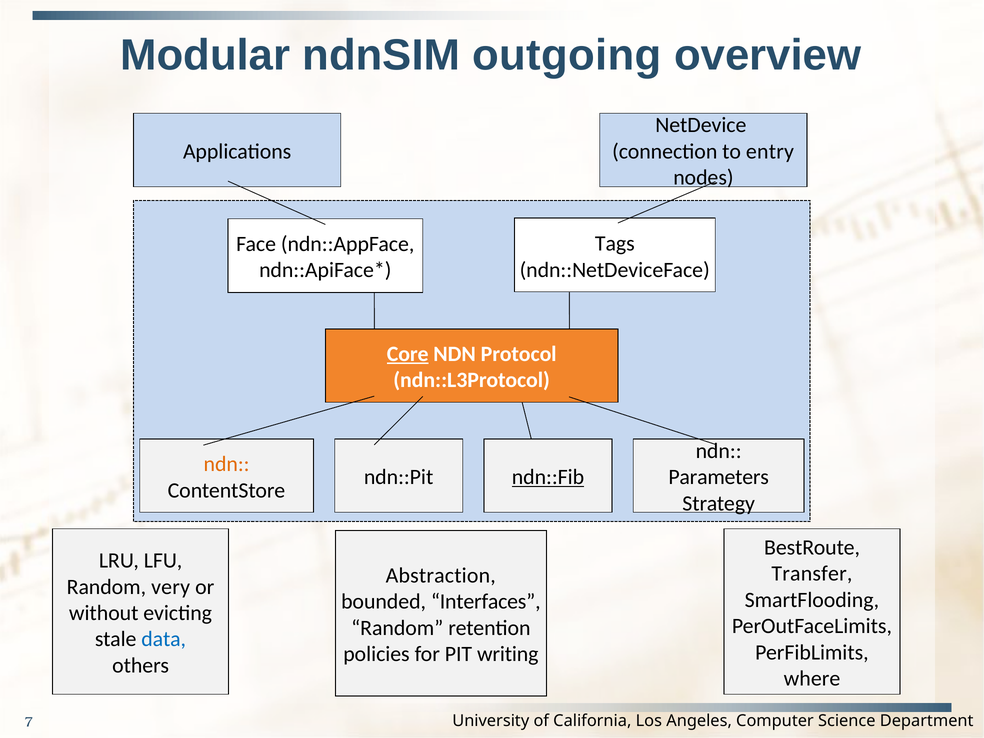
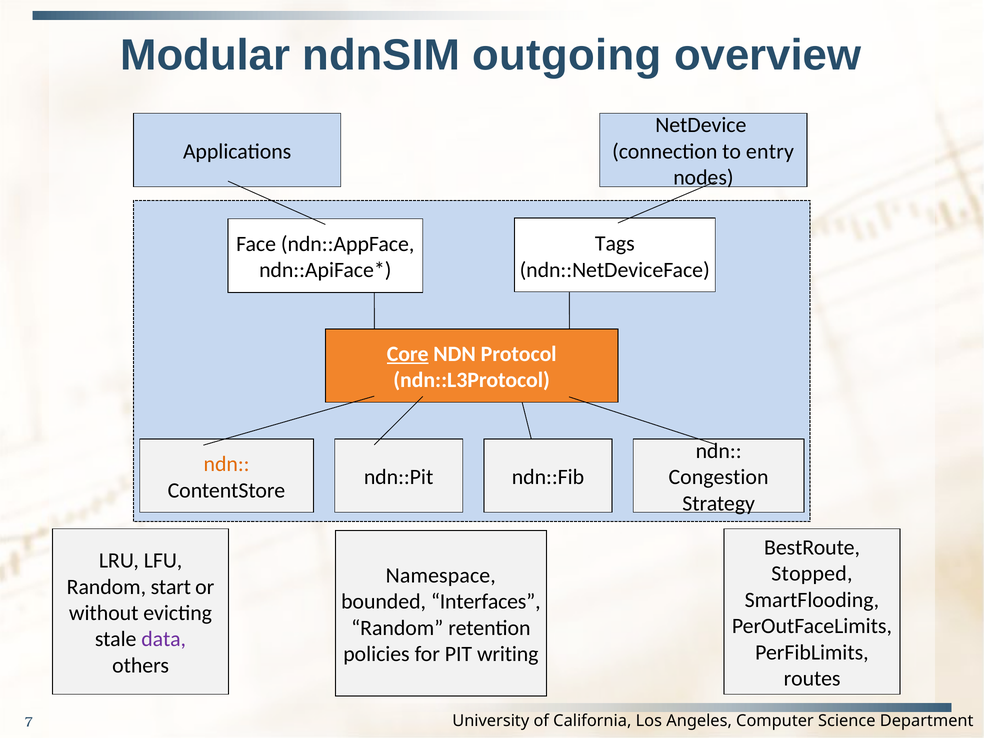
ndn::Fib underline: present -> none
Parameters: Parameters -> Congestion
Transfer: Transfer -> Stopped
Abstraction: Abstraction -> Namespace
very: very -> start
data colour: blue -> purple
where: where -> routes
